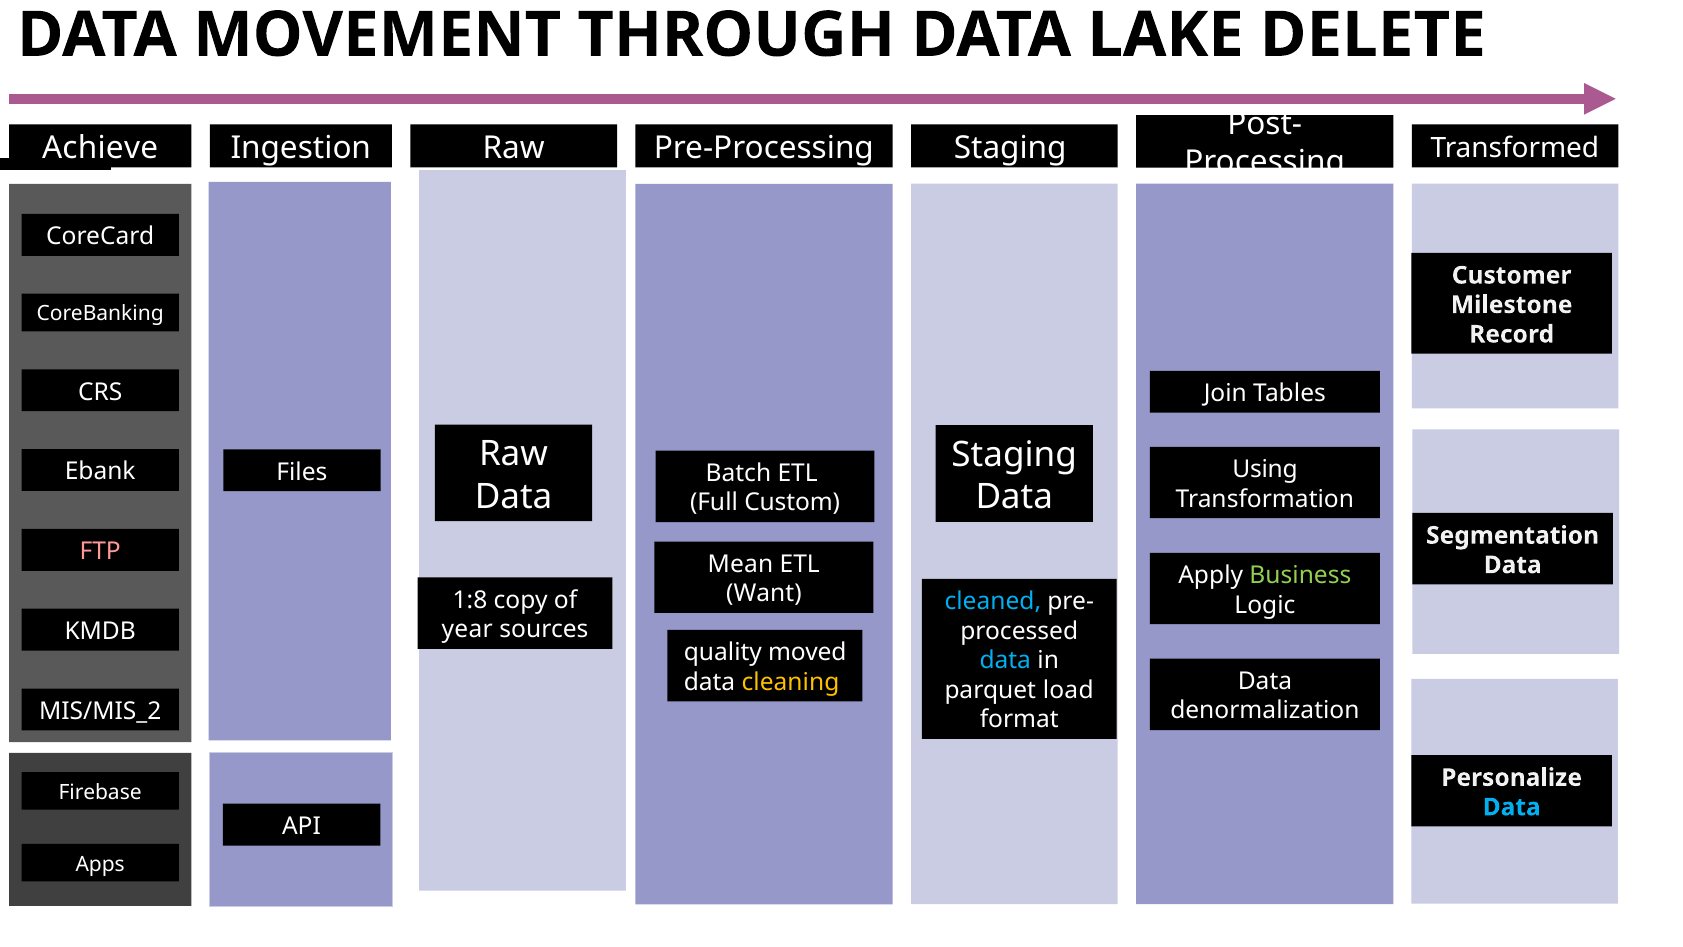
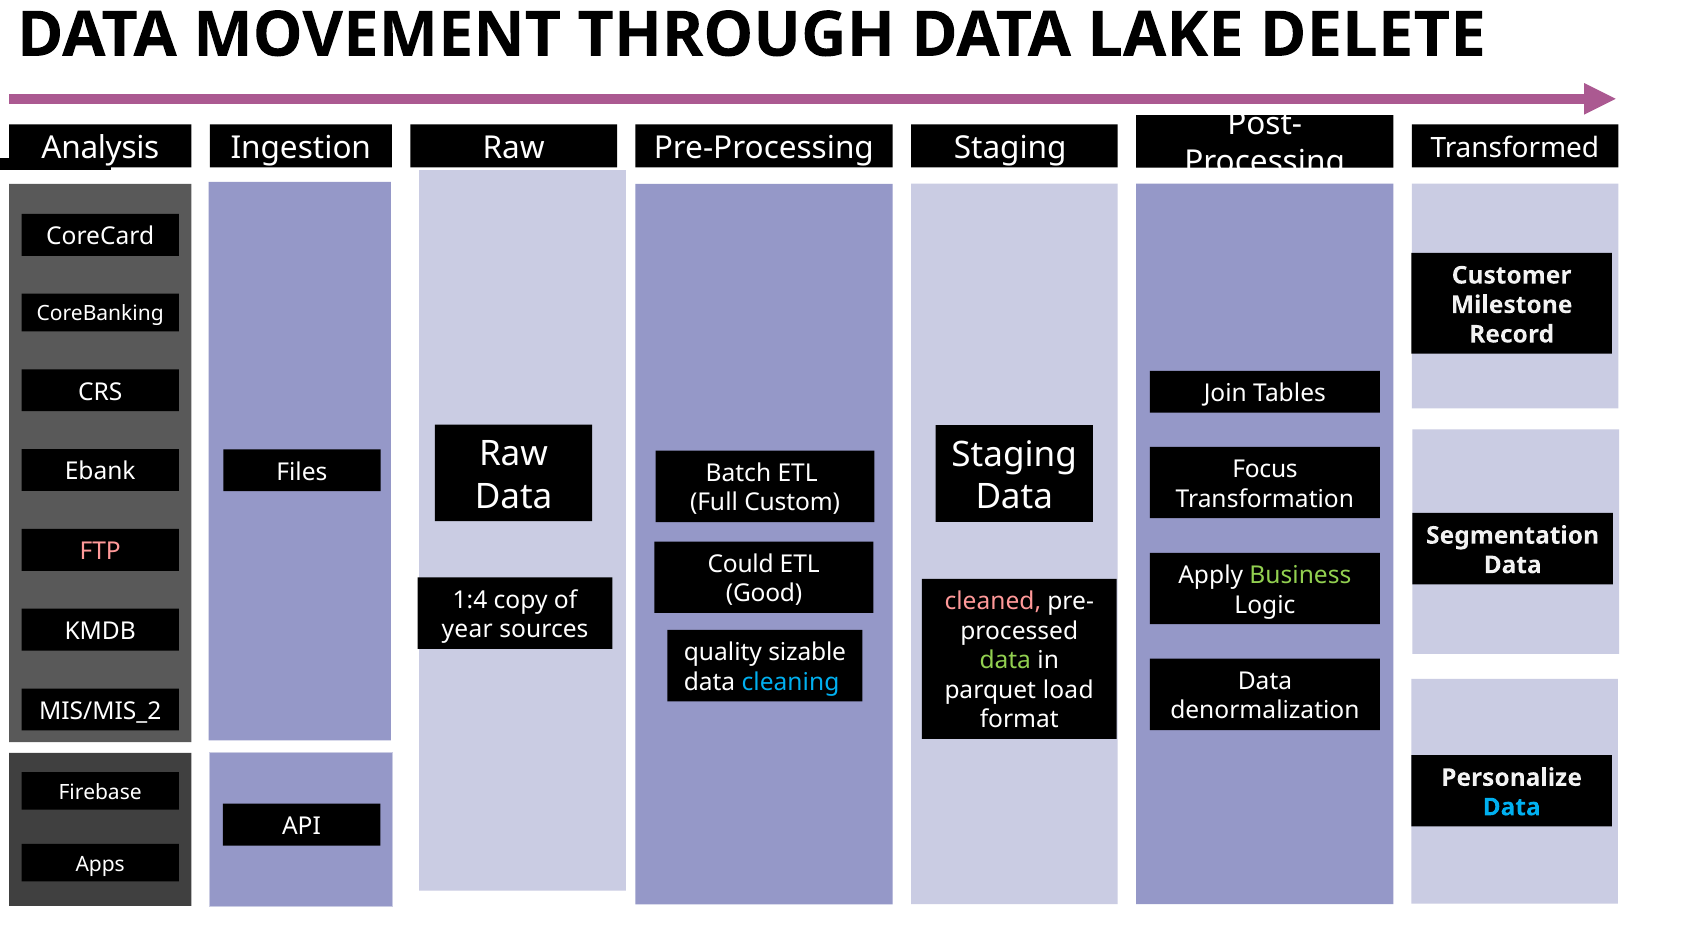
Achieve: Achieve -> Analysis
Using: Using -> Focus
Mean: Mean -> Could
Want: Want -> Good
1:8: 1:8 -> 1:4
cleaned colour: light blue -> pink
moved: moved -> sizable
data at (1005, 660) colour: light blue -> light green
cleaning colour: yellow -> light blue
